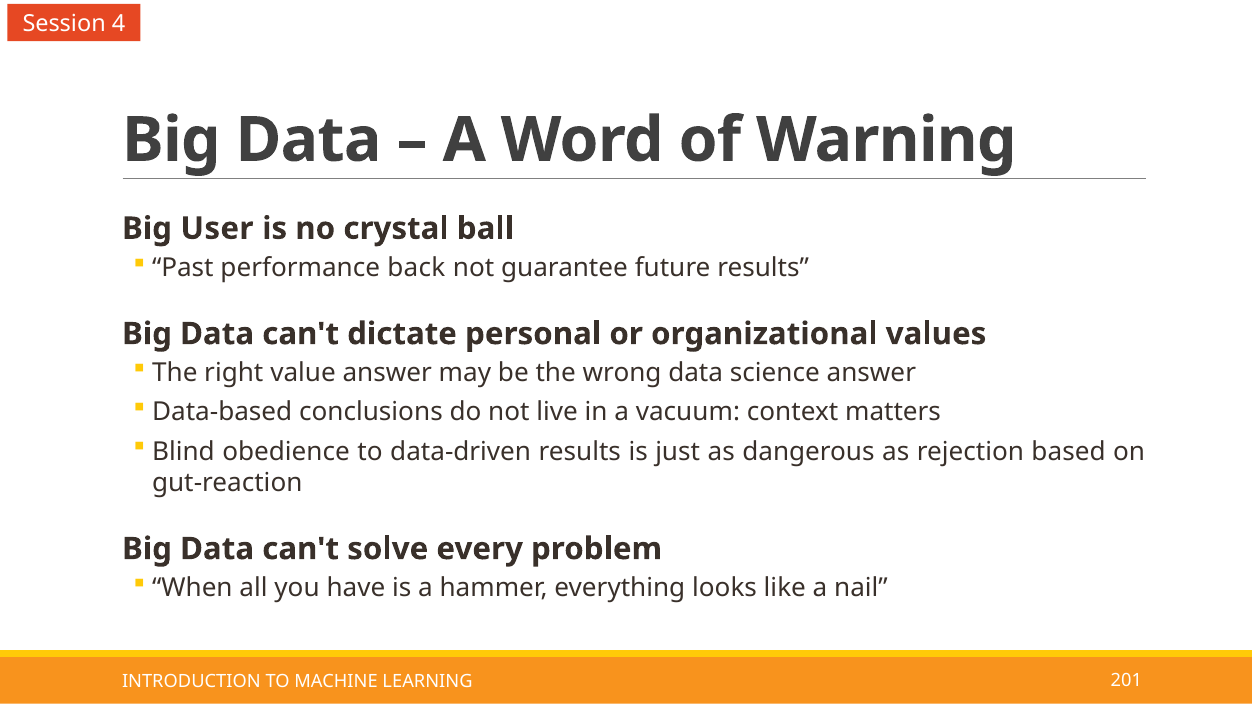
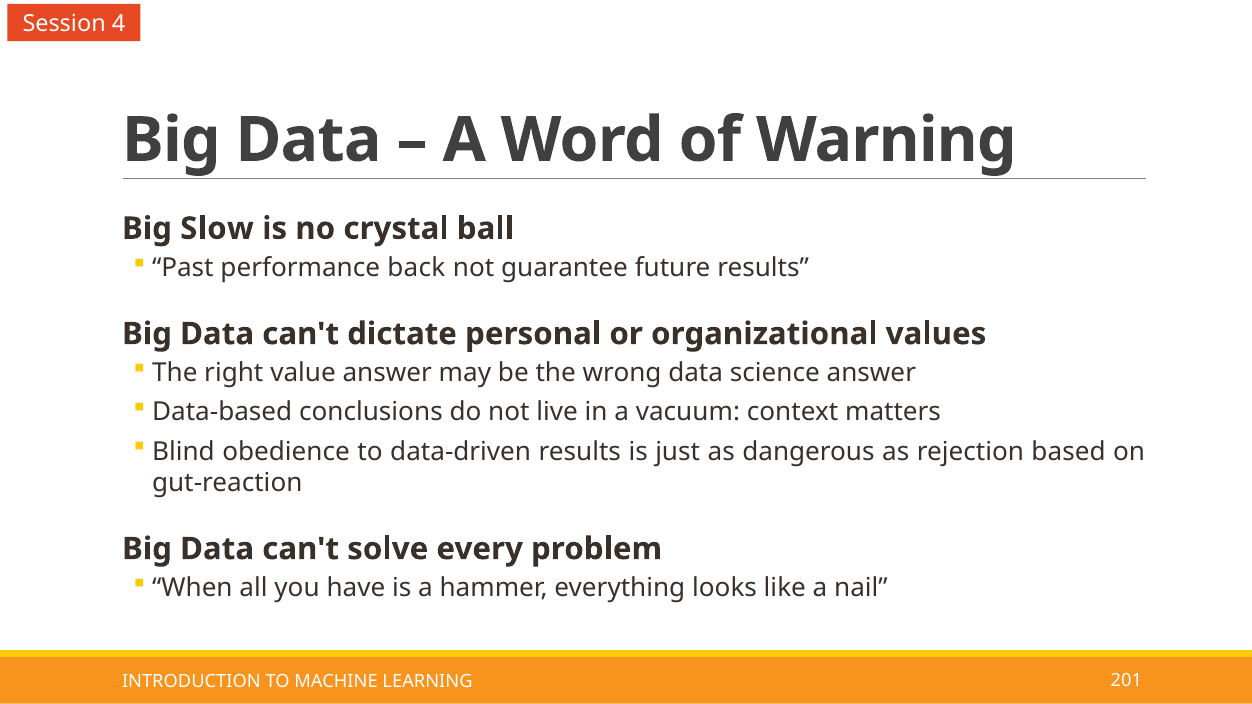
User: User -> Slow
